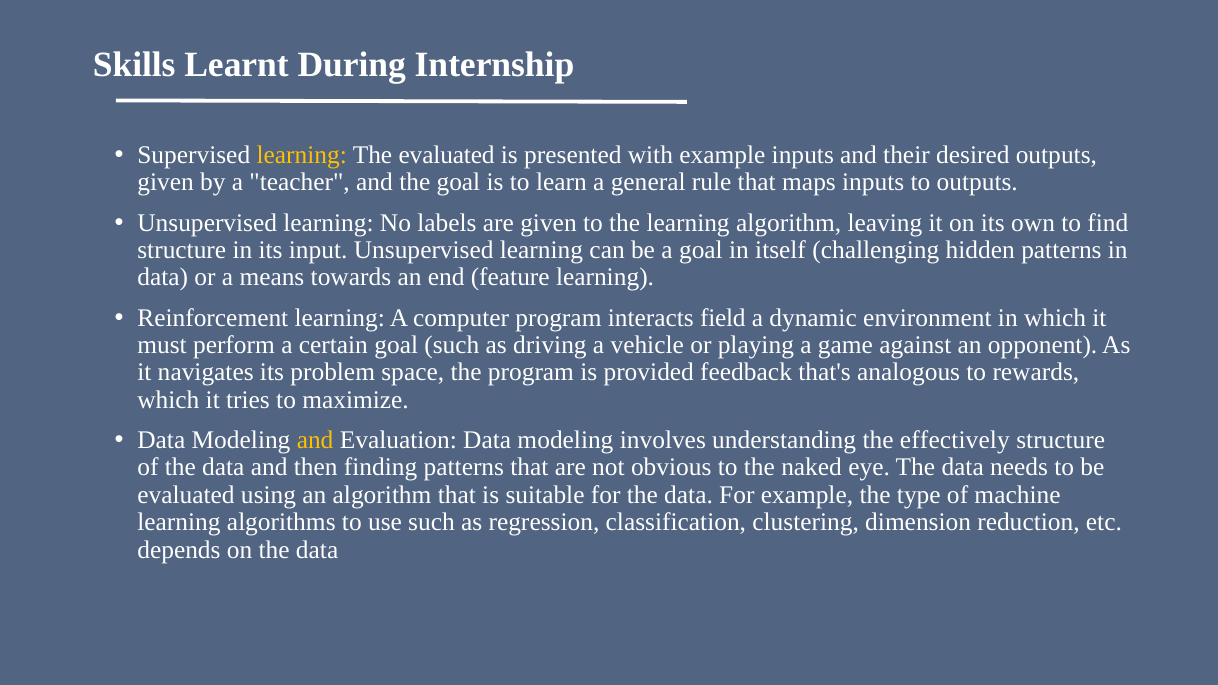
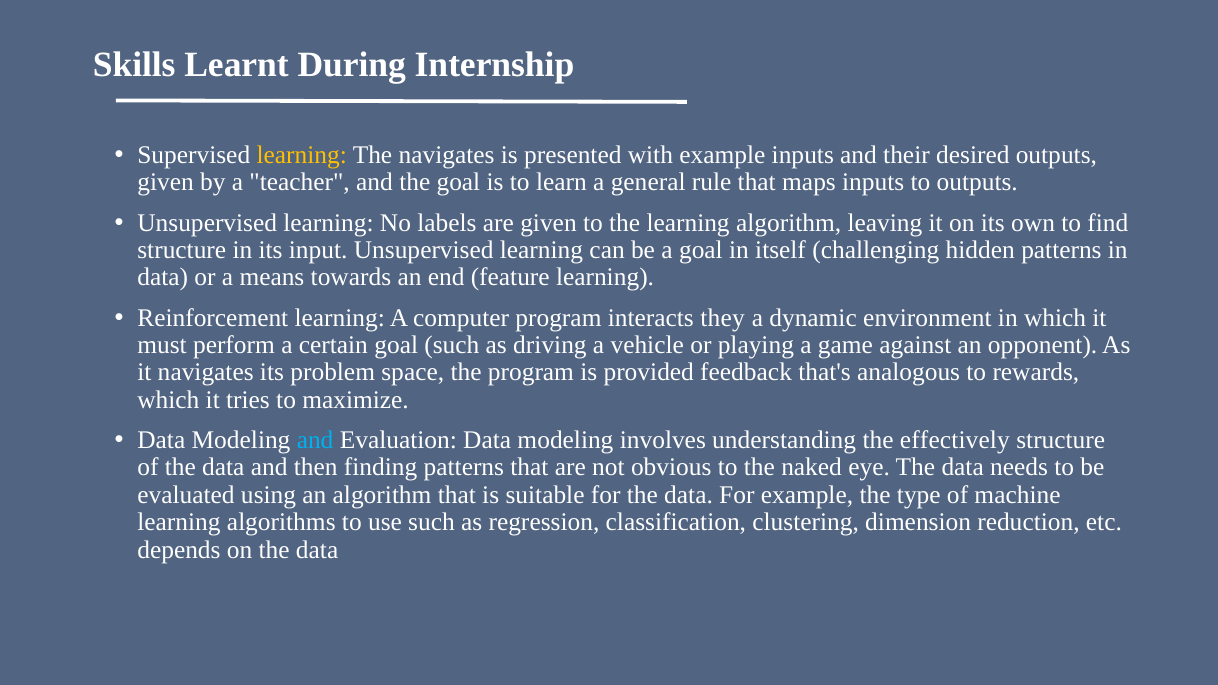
The evaluated: evaluated -> navigates
field: field -> they
and at (315, 440) colour: yellow -> light blue
